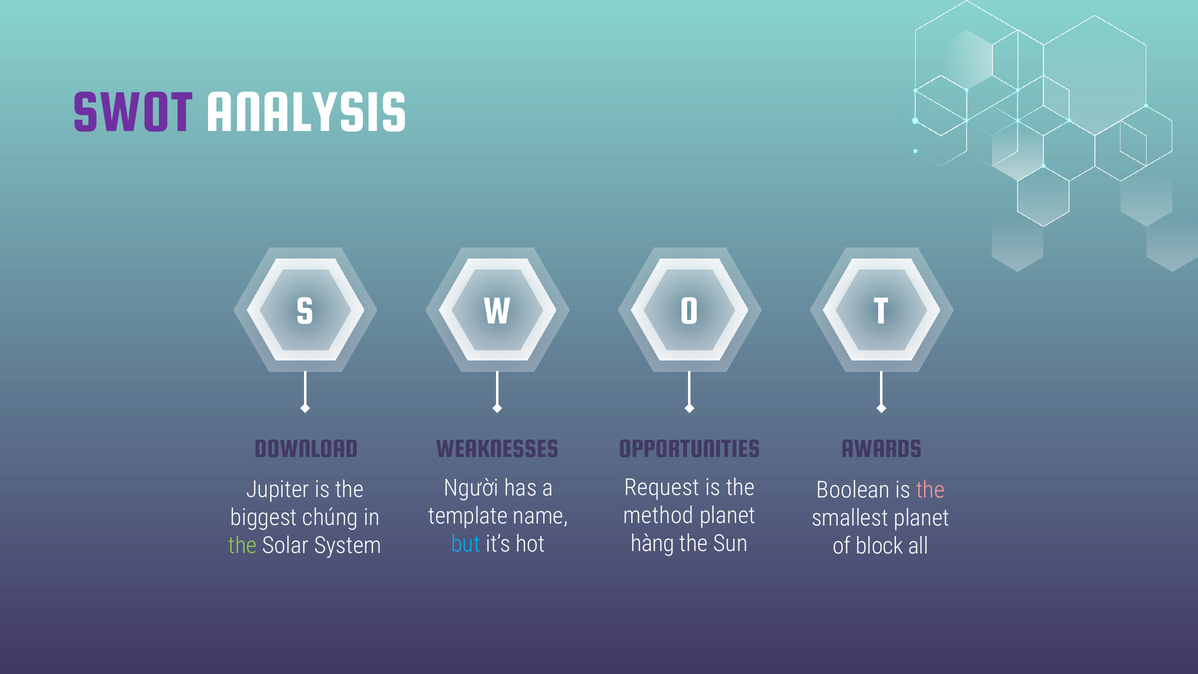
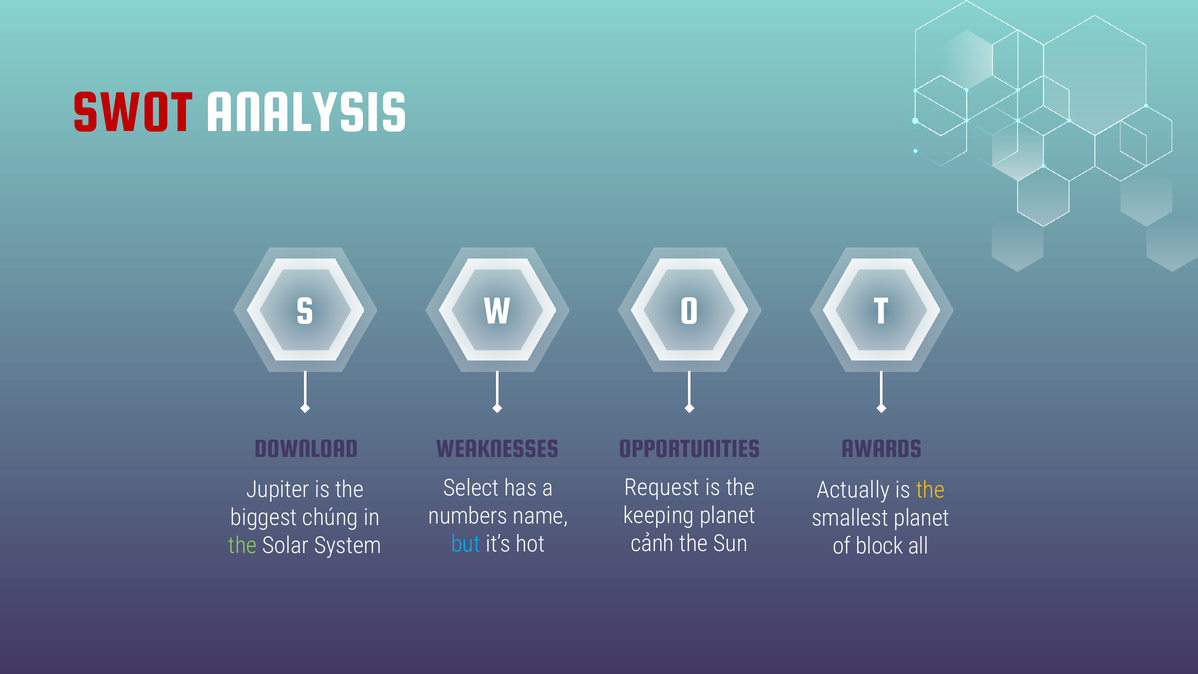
SWOT colour: purple -> red
Người: Người -> Select
Boolean: Boolean -> Actually
the at (930, 490) colour: pink -> yellow
method: method -> keeping
template: template -> numbers
hàng: hàng -> cảnh
